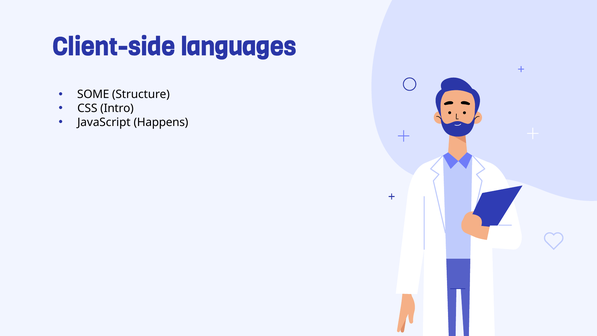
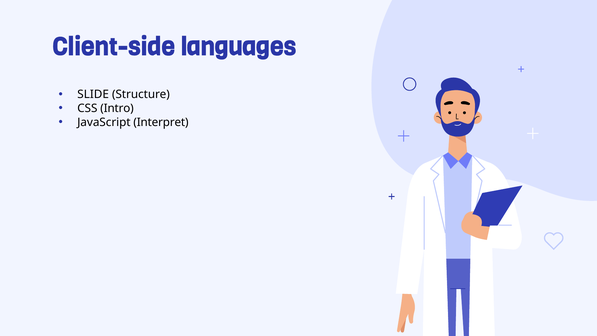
SOME: SOME -> SLIDE
Happens: Happens -> Interpret
